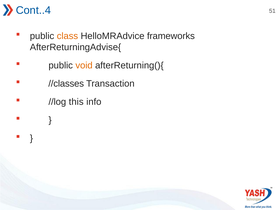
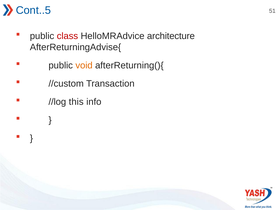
Cont..4: Cont..4 -> Cont..5
class colour: orange -> red
frameworks: frameworks -> architecture
//classes: //classes -> //custom
